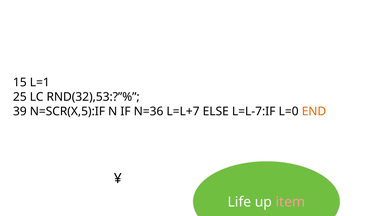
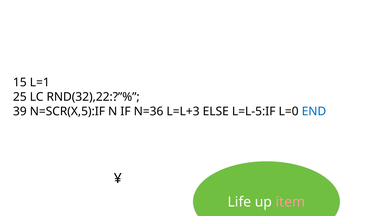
RND(32),53:?”%: RND(32),53:?”% -> RND(32),22:?”%
L=L+7: L=L+7 -> L=L+3
L=L-7:IF: L=L-7:IF -> L=L-5:IF
END colour: orange -> blue
